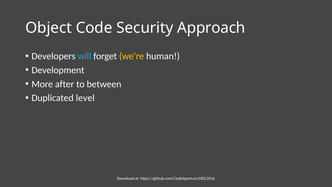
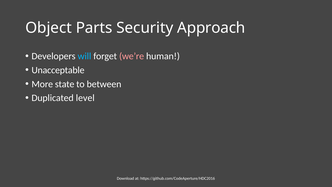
Code: Code -> Parts
we’re colour: yellow -> pink
Development: Development -> Unacceptable
after: after -> state
